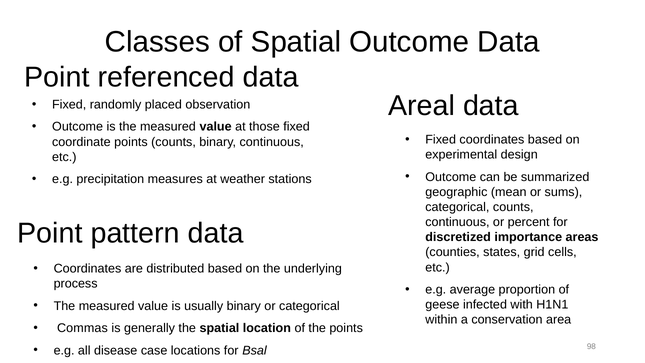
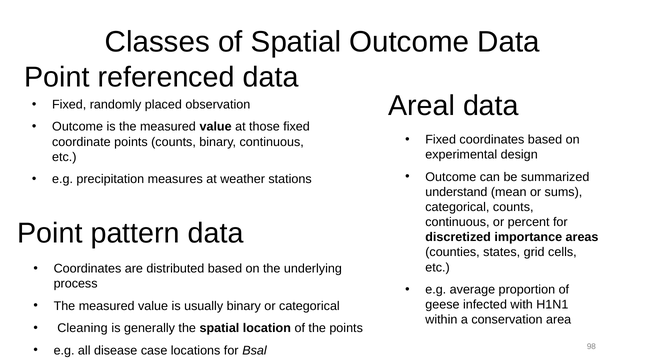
geographic: geographic -> understand
Commas: Commas -> Cleaning
